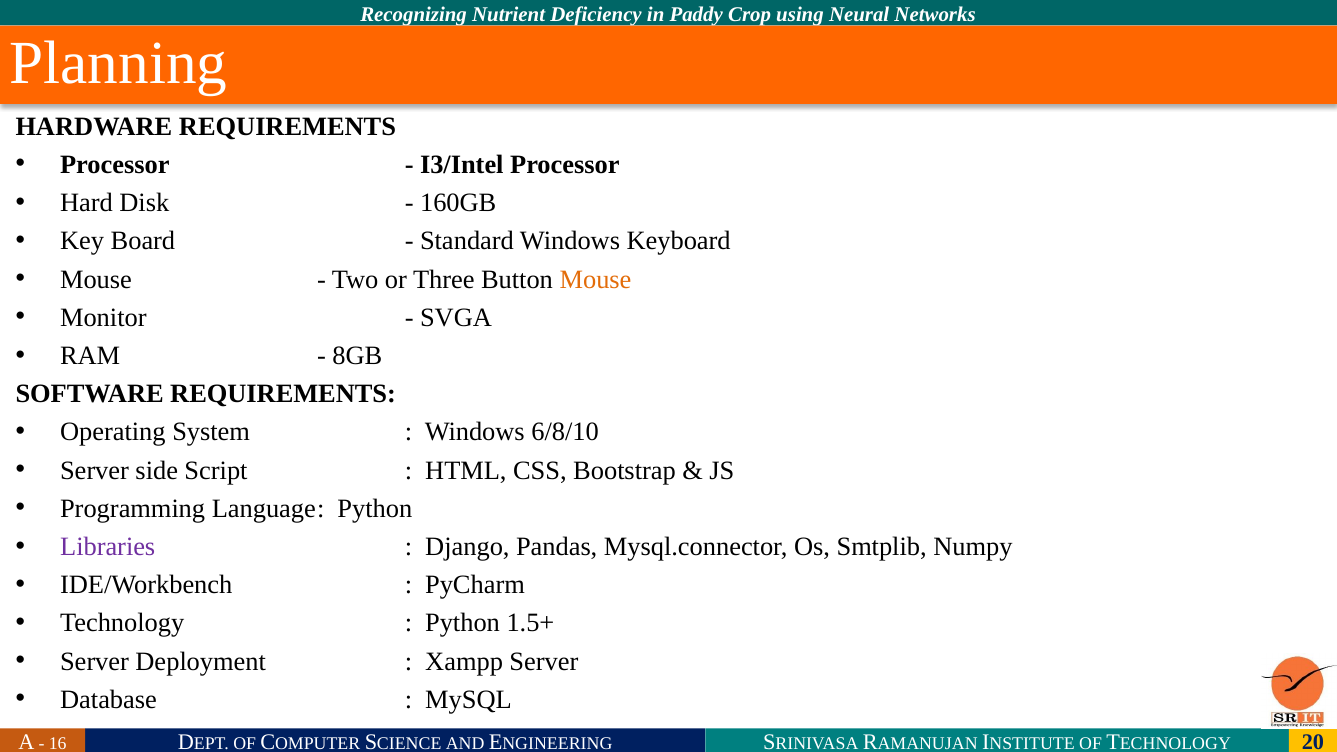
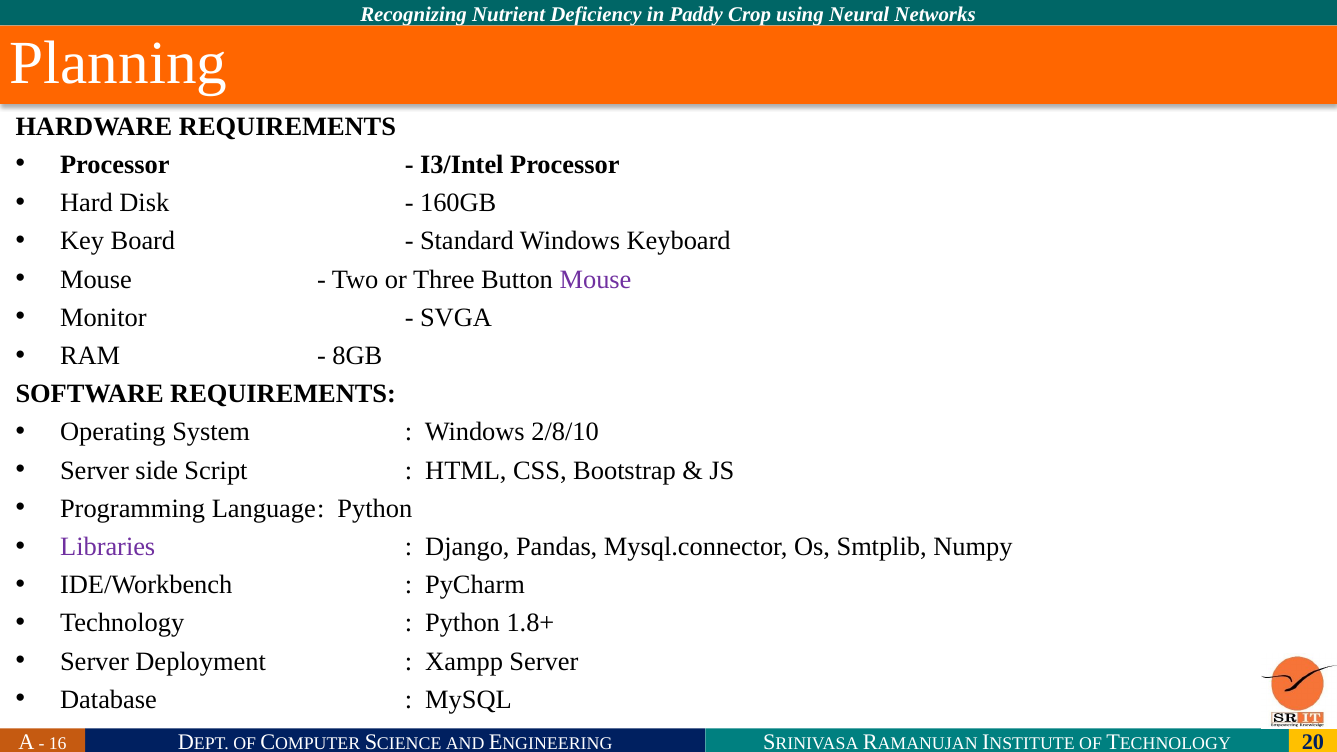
Mouse at (596, 279) colour: orange -> purple
6/8/10: 6/8/10 -> 2/8/10
1.5+: 1.5+ -> 1.8+
